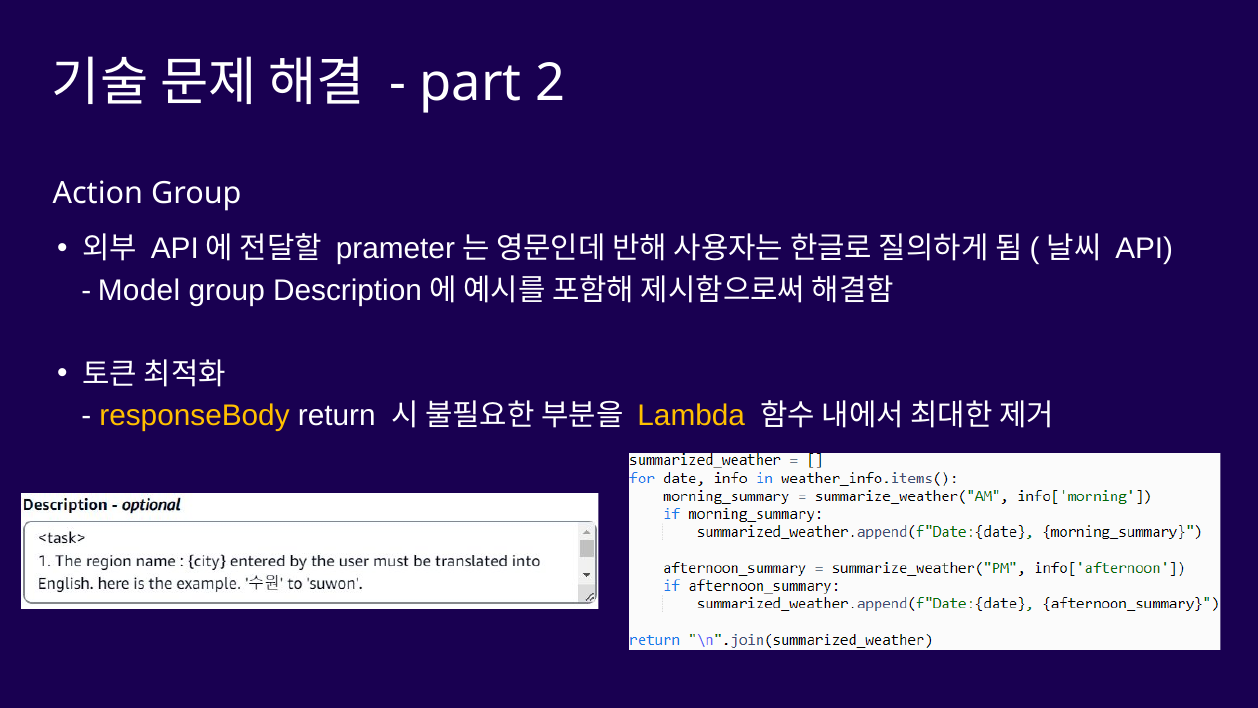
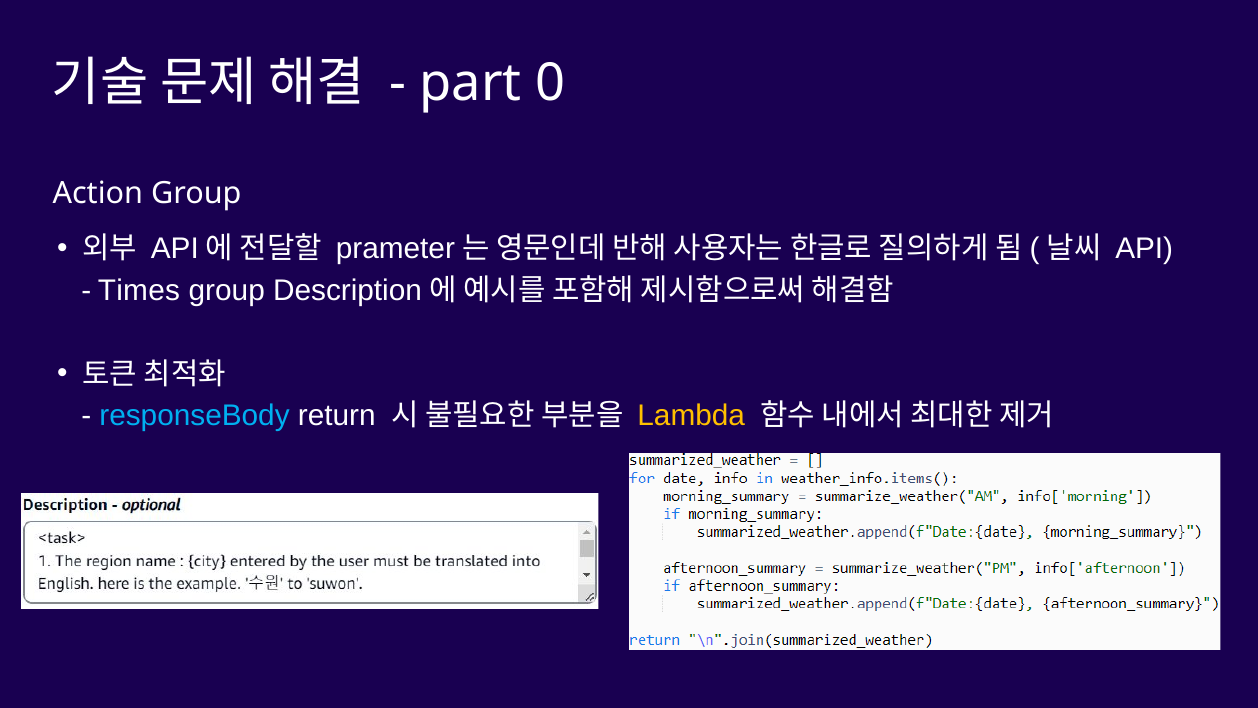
2: 2 -> 0
Model: Model -> Times
responseBody colour: yellow -> light blue
